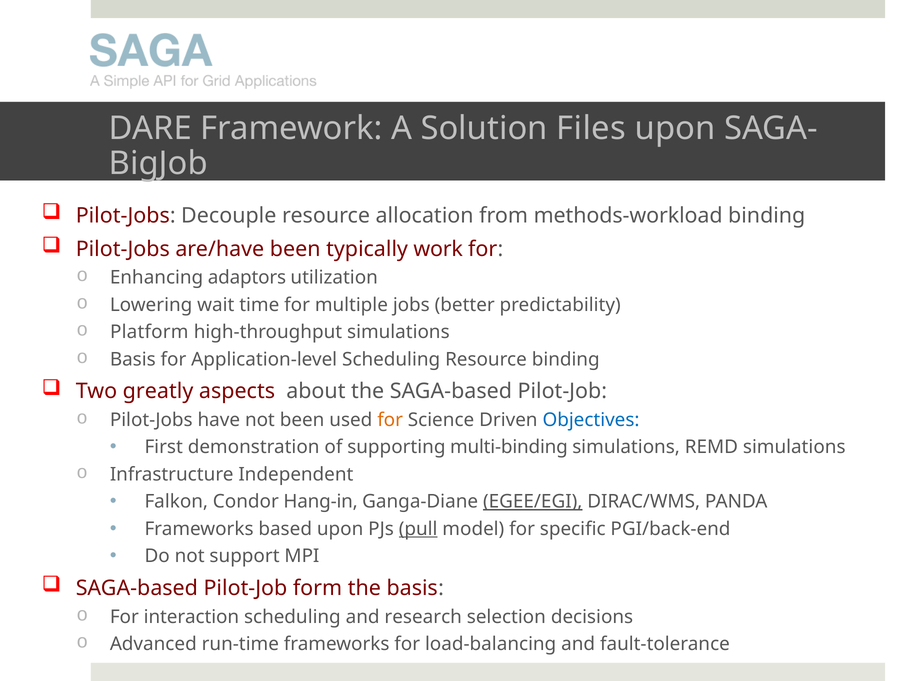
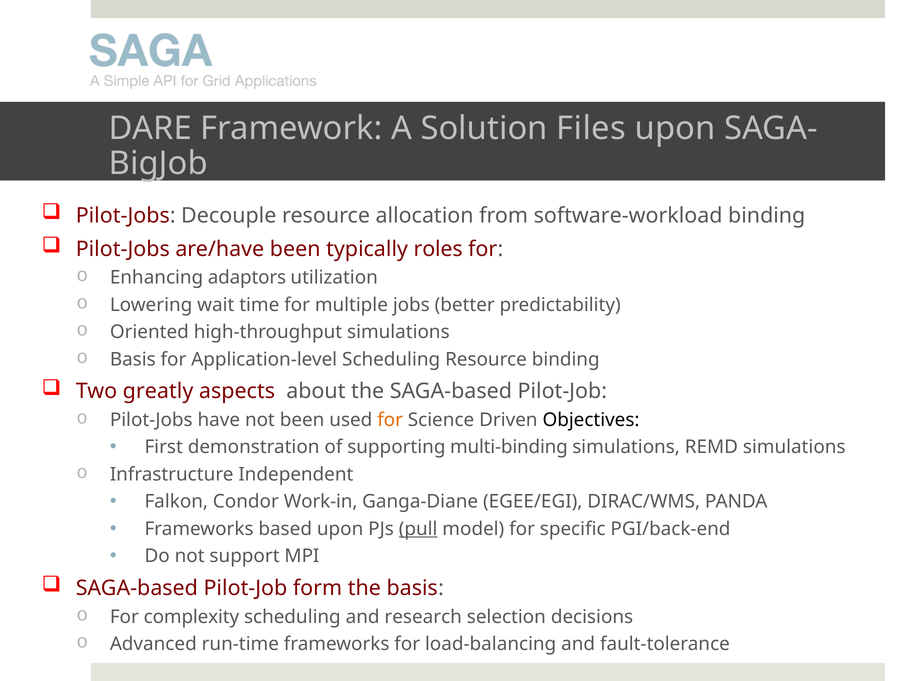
methods-workload: methods-workload -> software-workload
work: work -> roles
Platform: Platform -> Oriented
Objectives colour: blue -> black
Hang-in: Hang-in -> Work-in
EGEE/EGI underline: present -> none
interaction: interaction -> complexity
